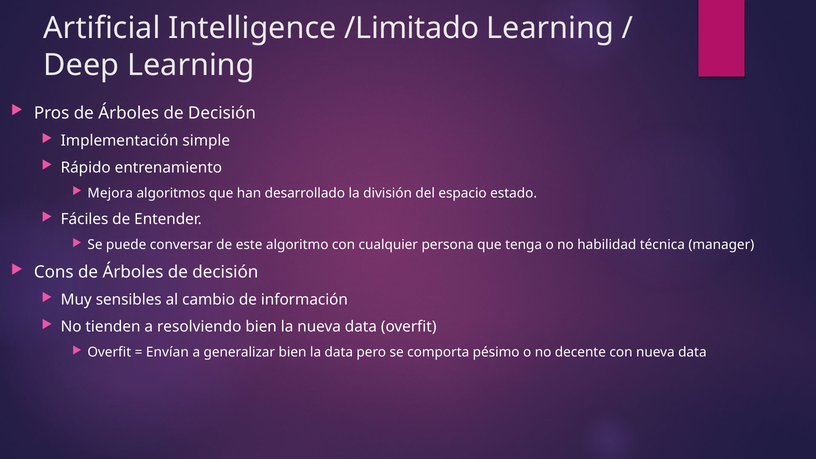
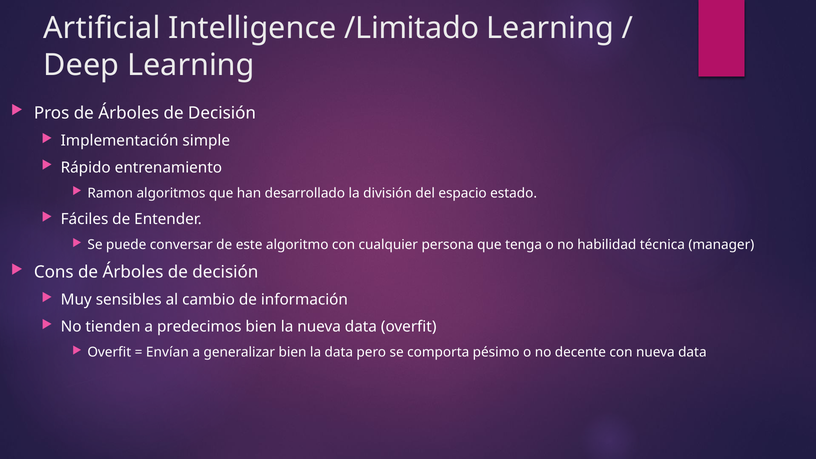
Mejora: Mejora -> Ramon
resolviendo: resolviendo -> predecimos
